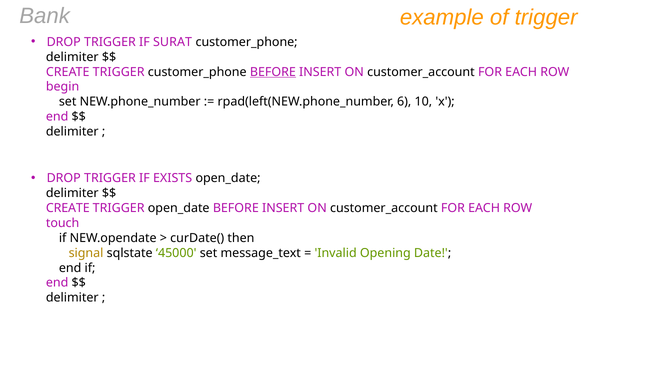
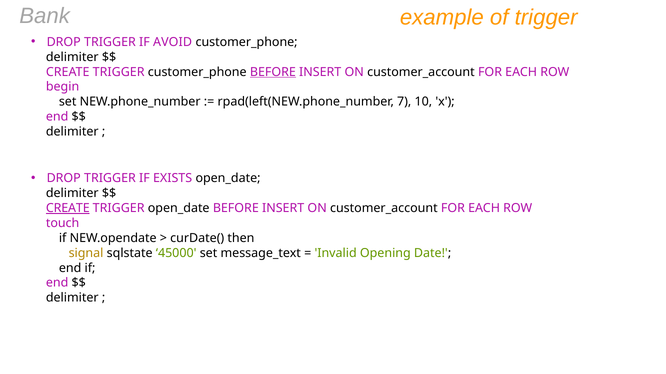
SURAT: SURAT -> AVOID
6: 6 -> 7
CREATE at (68, 208) underline: none -> present
